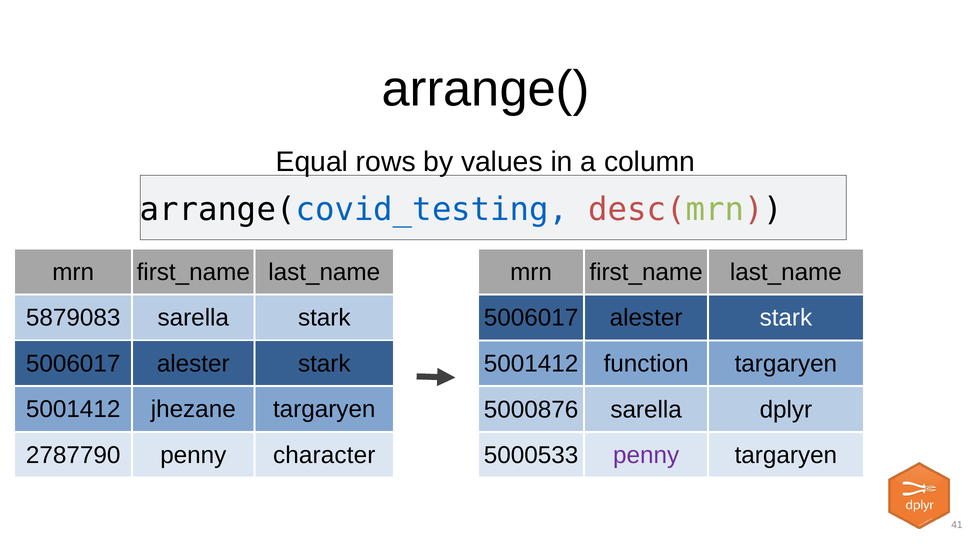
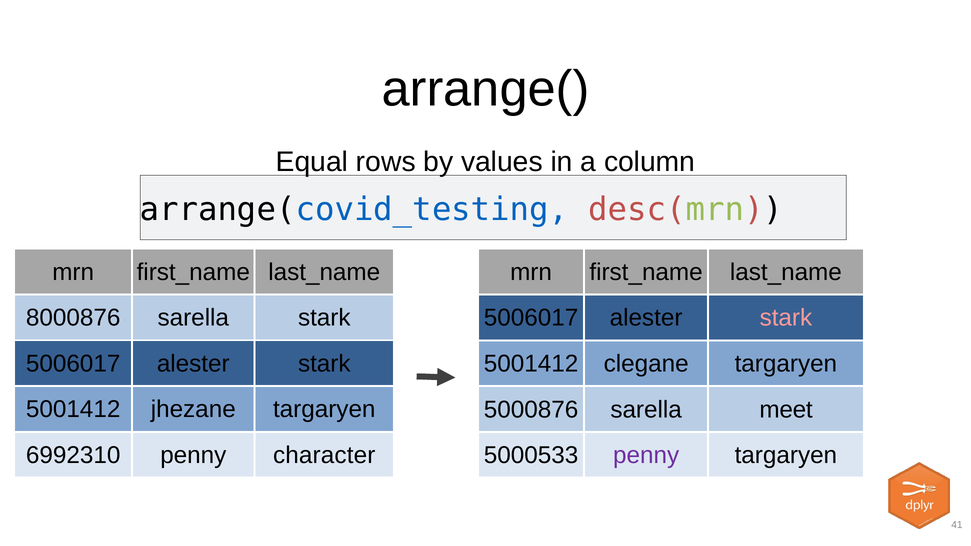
5879083: 5879083 -> 8000876
stark at (786, 318) colour: white -> pink
function: function -> clegane
dplyr: dplyr -> meet
2787790: 2787790 -> 6992310
